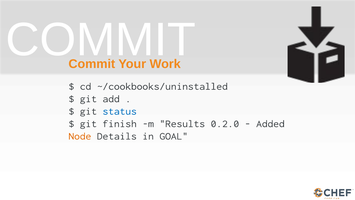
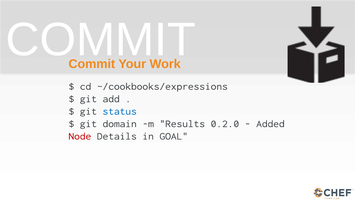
~/cookbooks/uninstalled: ~/cookbooks/uninstalled -> ~/cookbooks/expressions
finish: finish -> domain
Node colour: orange -> red
